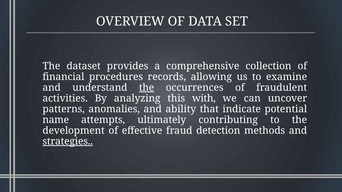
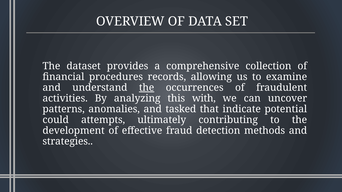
ability: ability -> tasked
name: name -> could
strategies underline: present -> none
